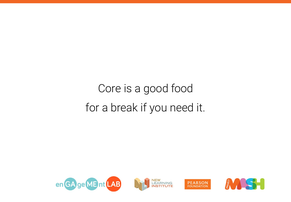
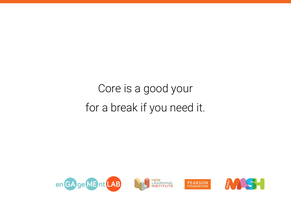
food: food -> your
